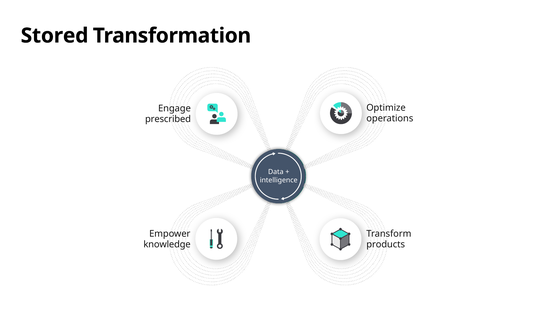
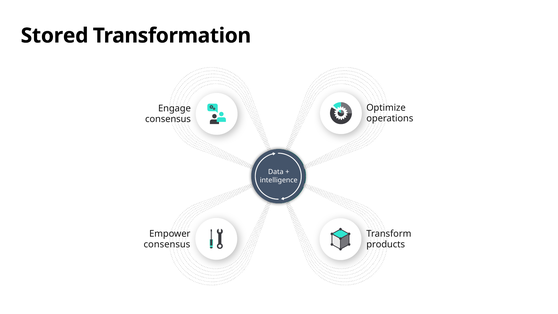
prescribed at (168, 119): prescribed -> consensus
knowledge at (167, 244): knowledge -> consensus
